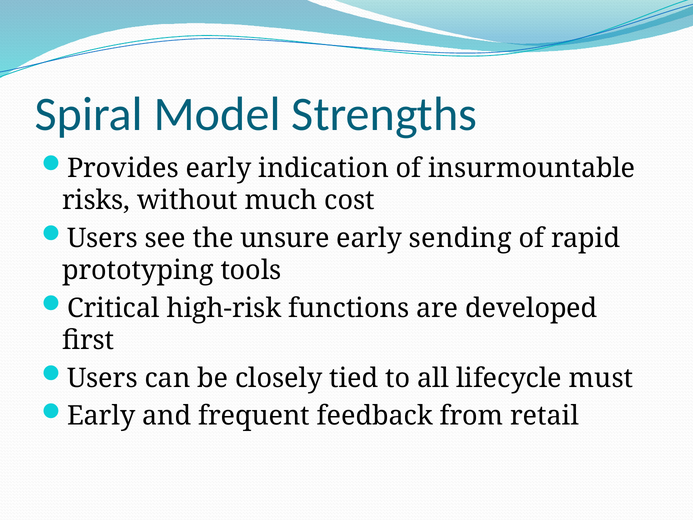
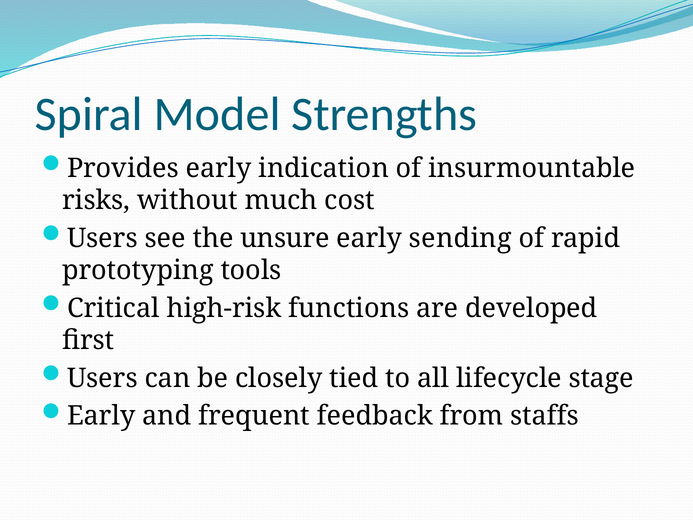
must: must -> stage
retail: retail -> staffs
